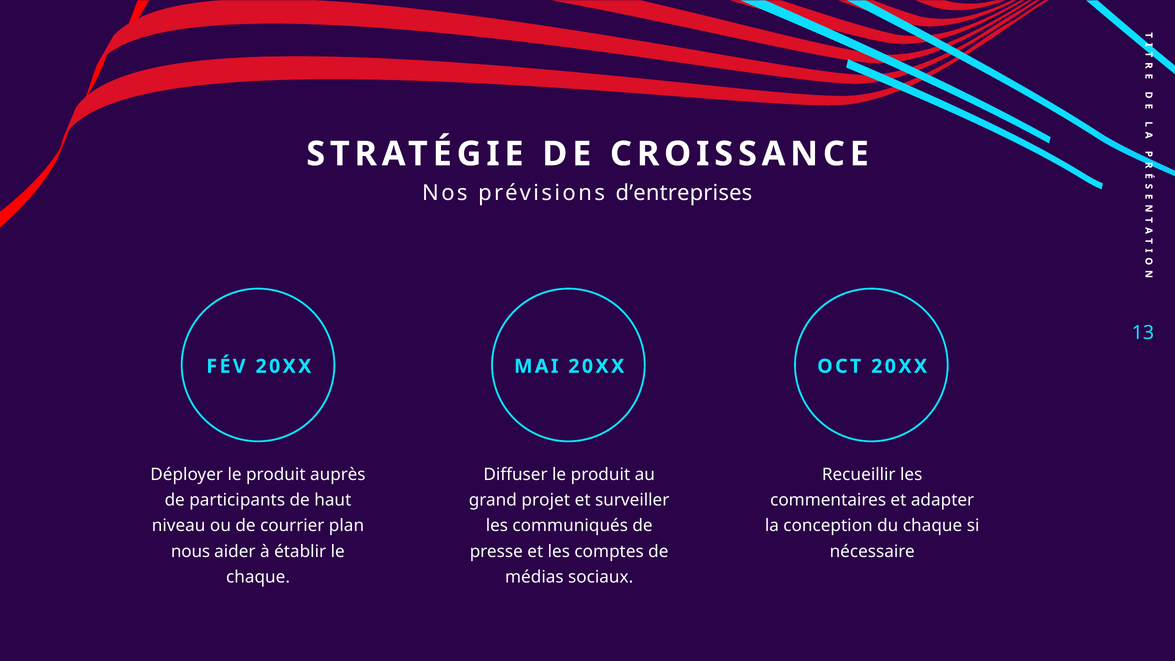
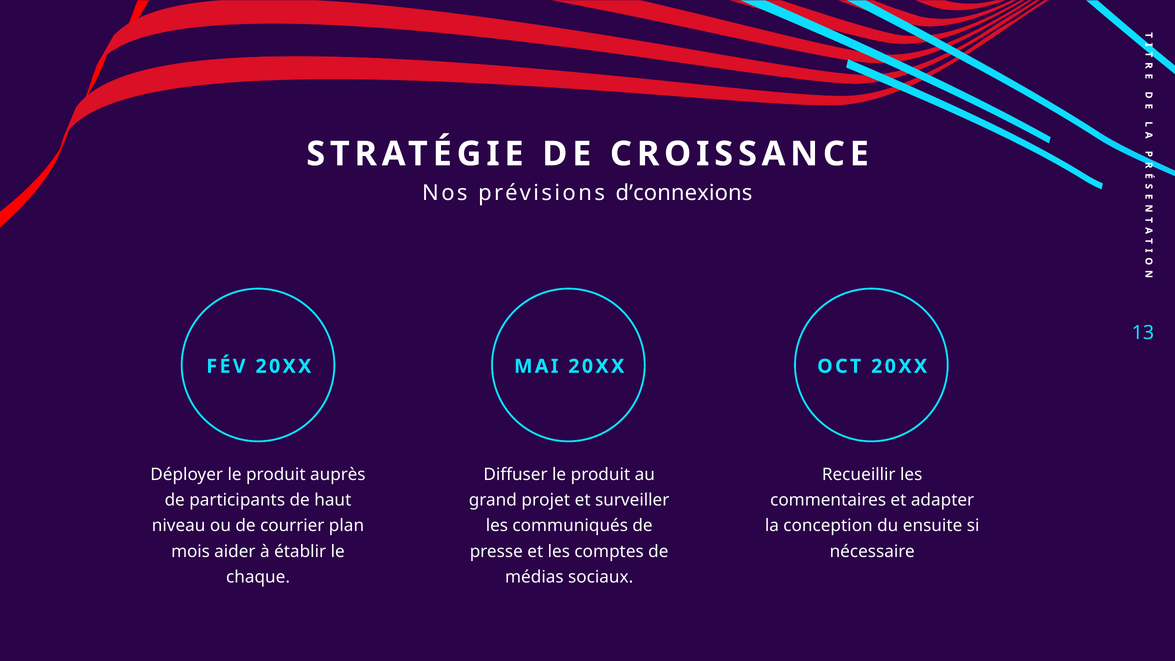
d’entreprises: d’entreprises -> d’connexions
du chaque: chaque -> ensuite
nous: nous -> mois
